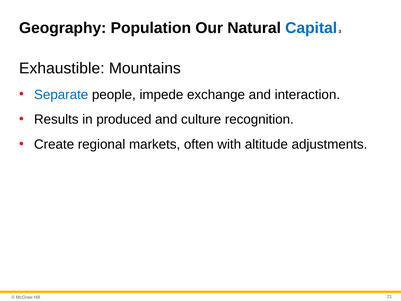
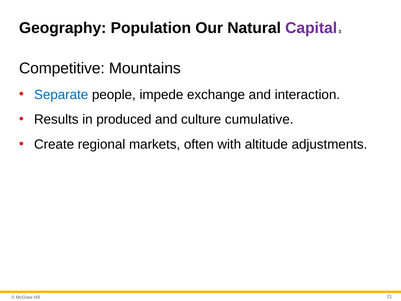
Capital colour: blue -> purple
Exhaustible: Exhaustible -> Competitive
recognition: recognition -> cumulative
